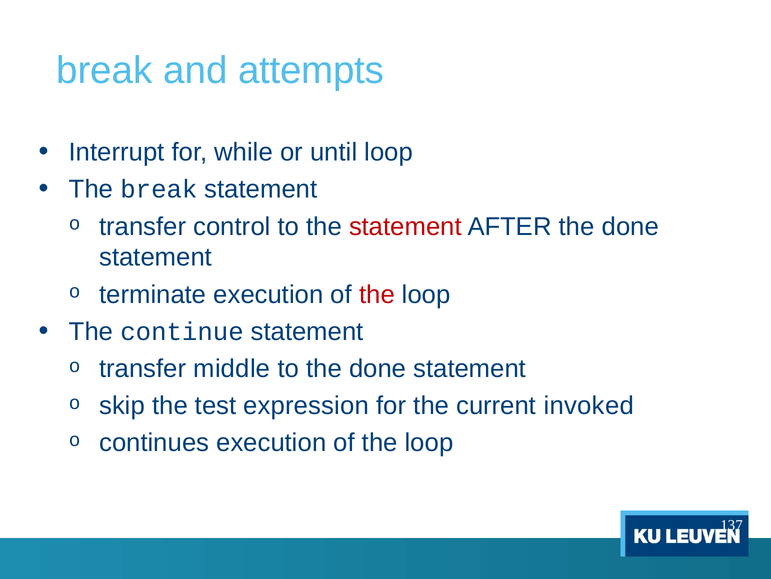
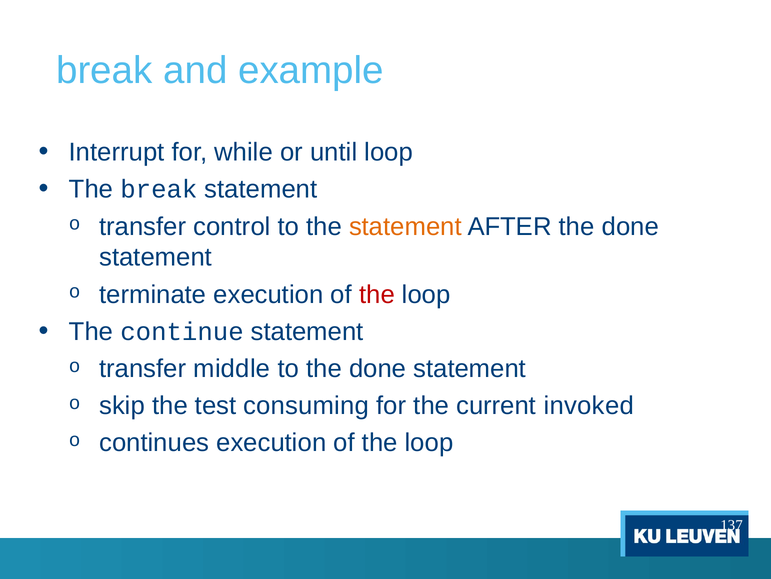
attempts: attempts -> example
statement at (405, 226) colour: red -> orange
expression: expression -> consuming
